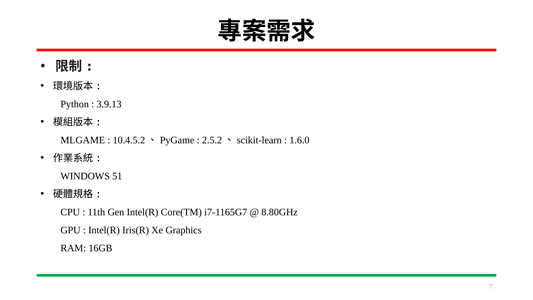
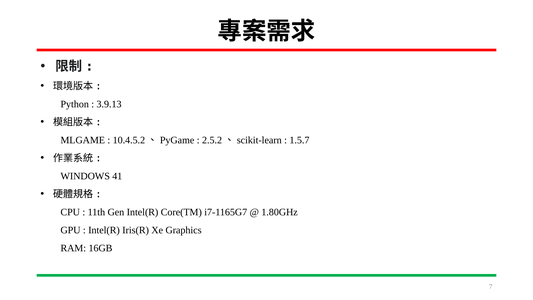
1.6.0: 1.6.0 -> 1.5.7
51: 51 -> 41
8.80GHz: 8.80GHz -> 1.80GHz
